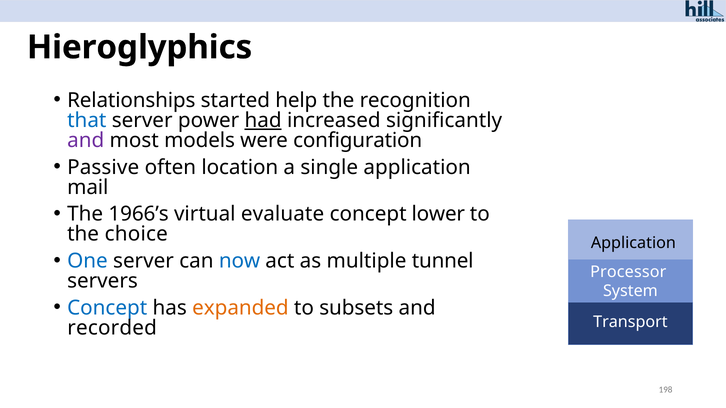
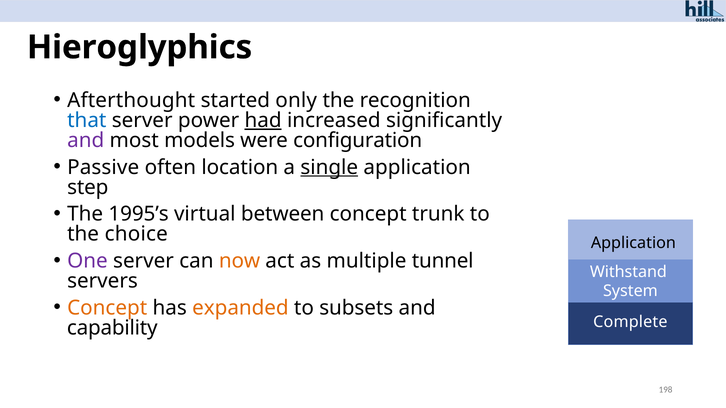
Relationships: Relationships -> Afterthought
help: help -> only
single underline: none -> present
mail: mail -> step
1966’s: 1966’s -> 1995’s
evaluate: evaluate -> between
lower: lower -> trunk
One colour: blue -> purple
now colour: blue -> orange
Processor: Processor -> Withstand
Concept at (107, 308) colour: blue -> orange
Transport: Transport -> Complete
recorded: recorded -> capability
